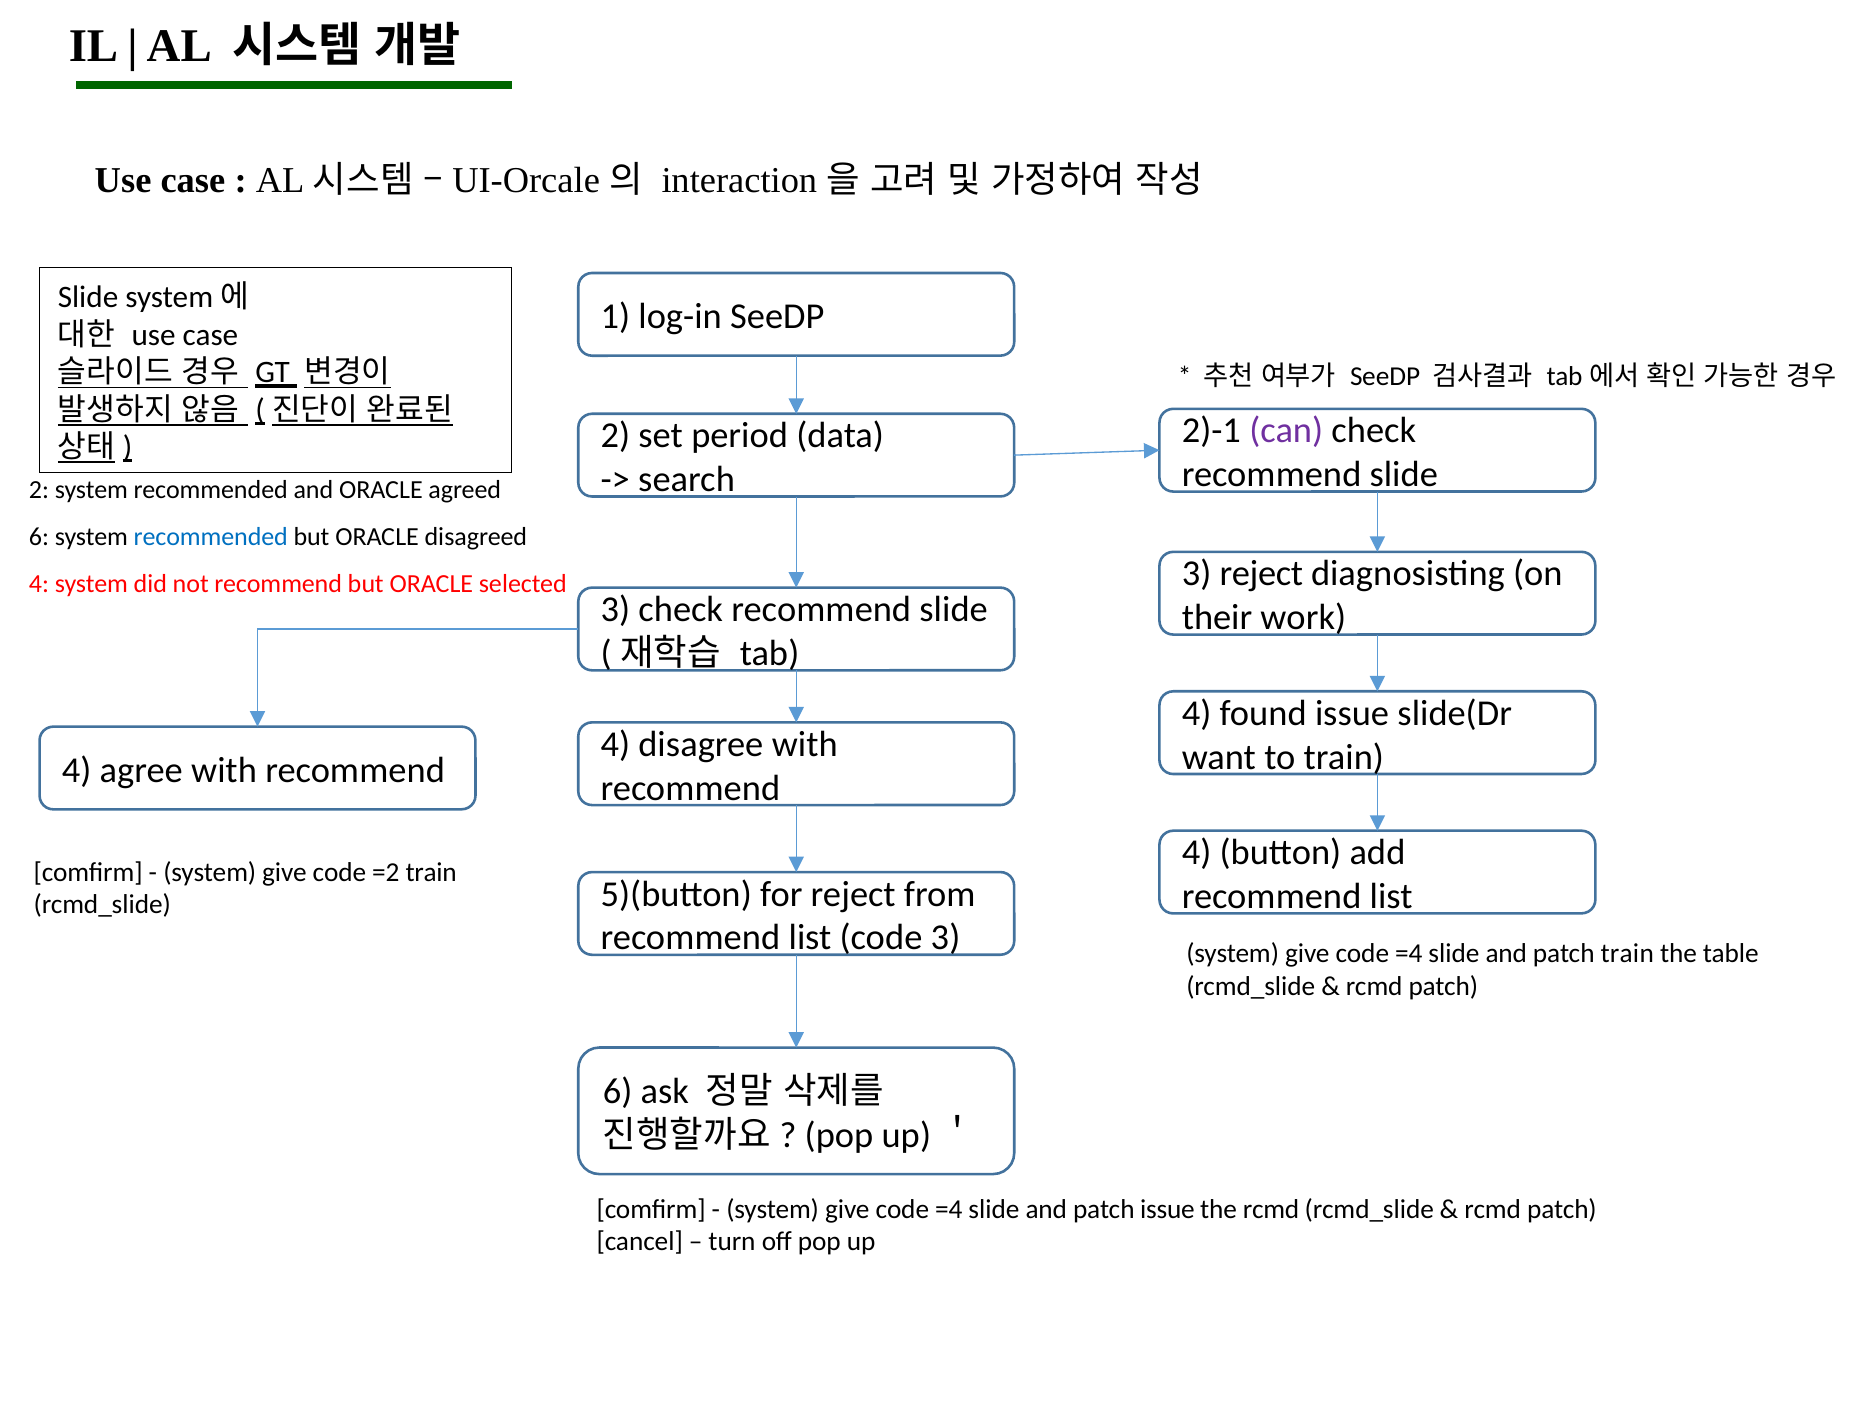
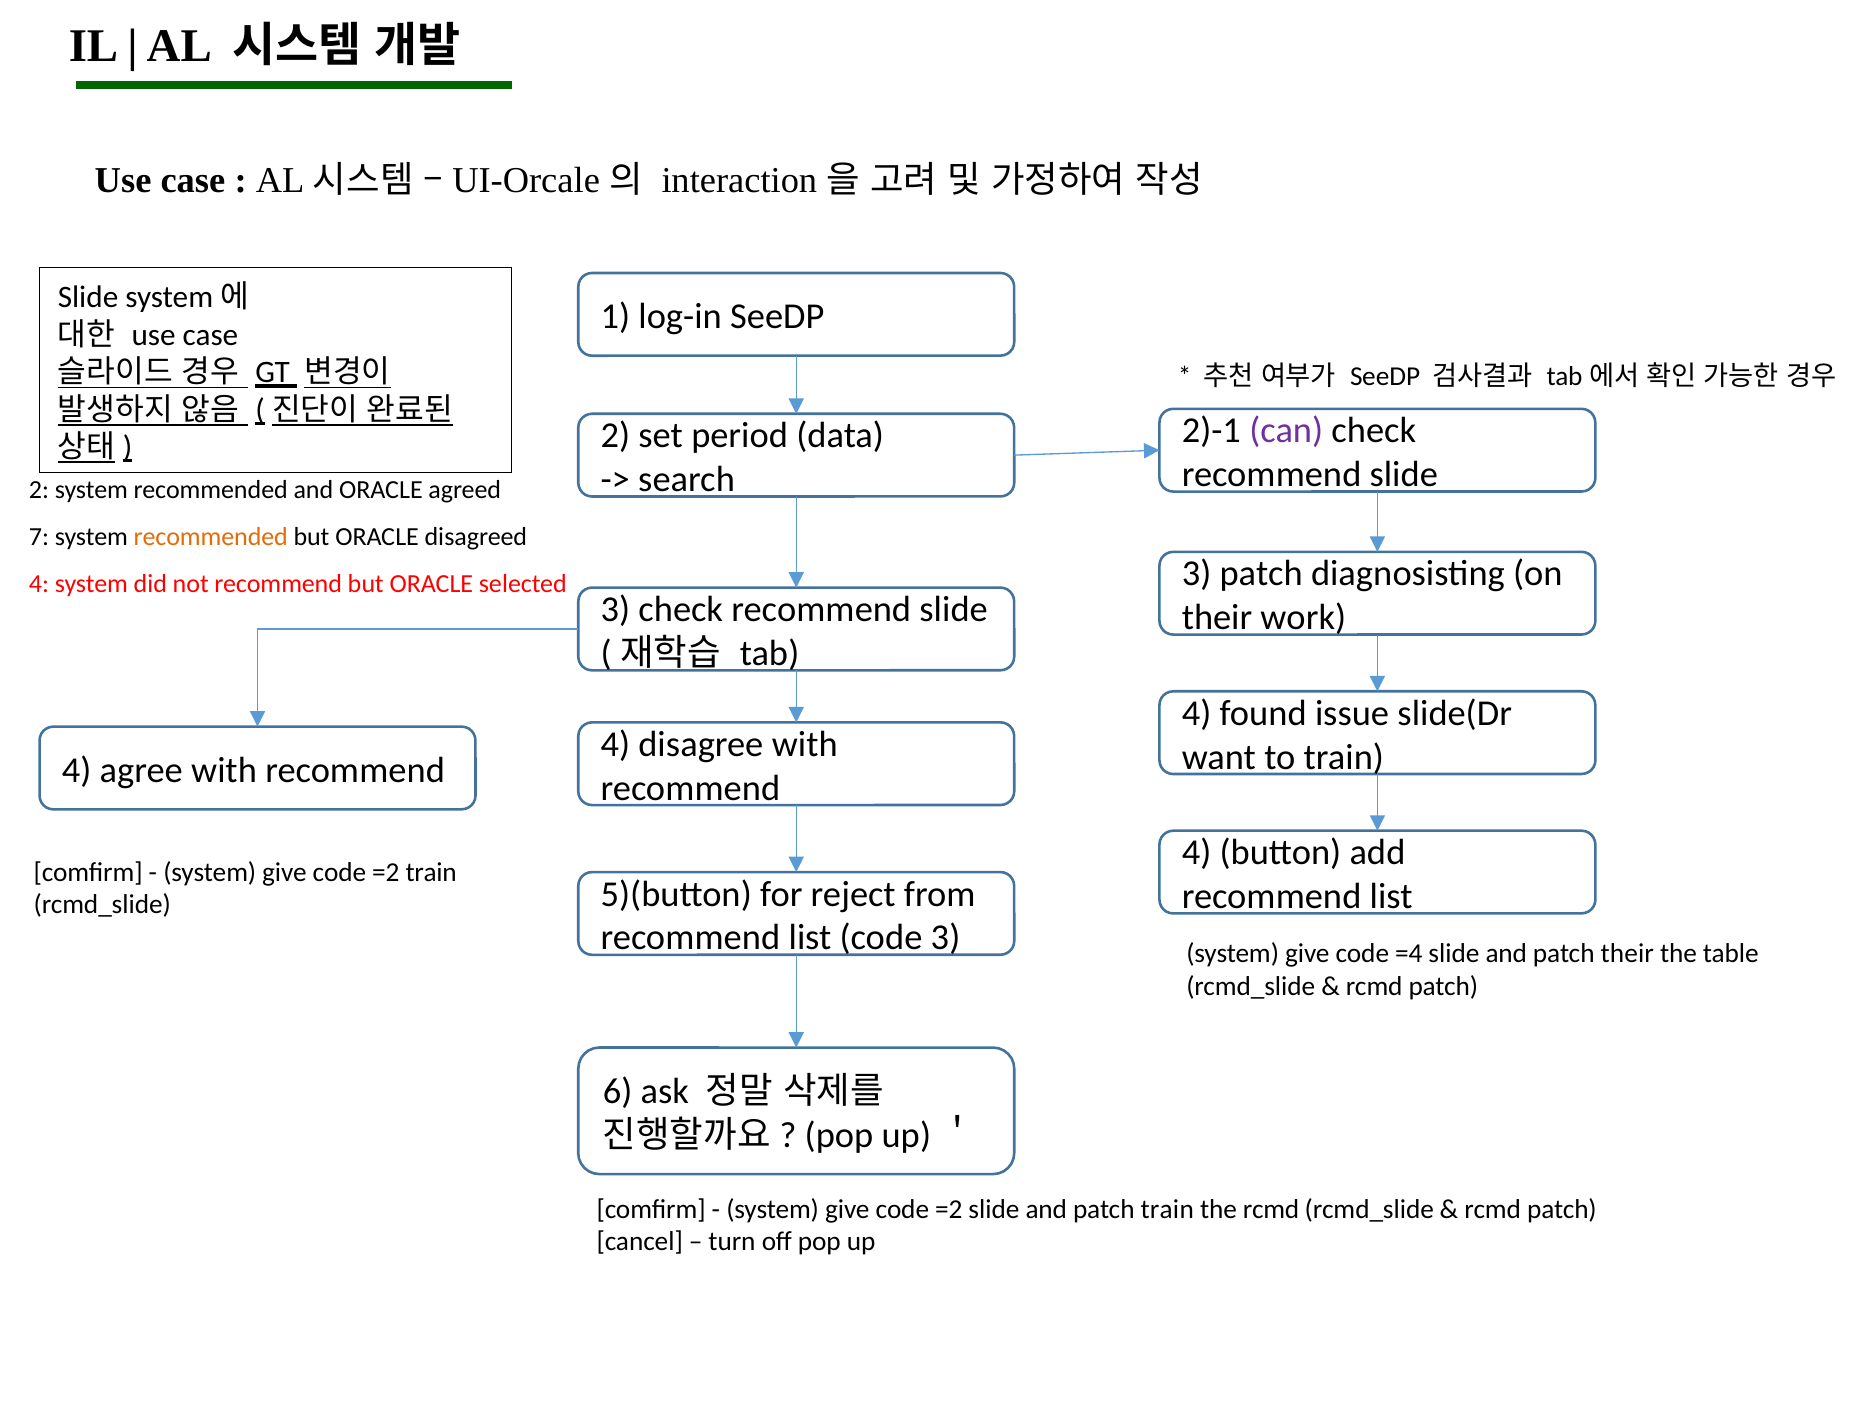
6 at (39, 537): 6 -> 7
recommended at (211, 537) colour: blue -> orange
3 reject: reject -> patch
patch train: train -> their
=4 at (949, 1210): =4 -> =2
patch issue: issue -> train
